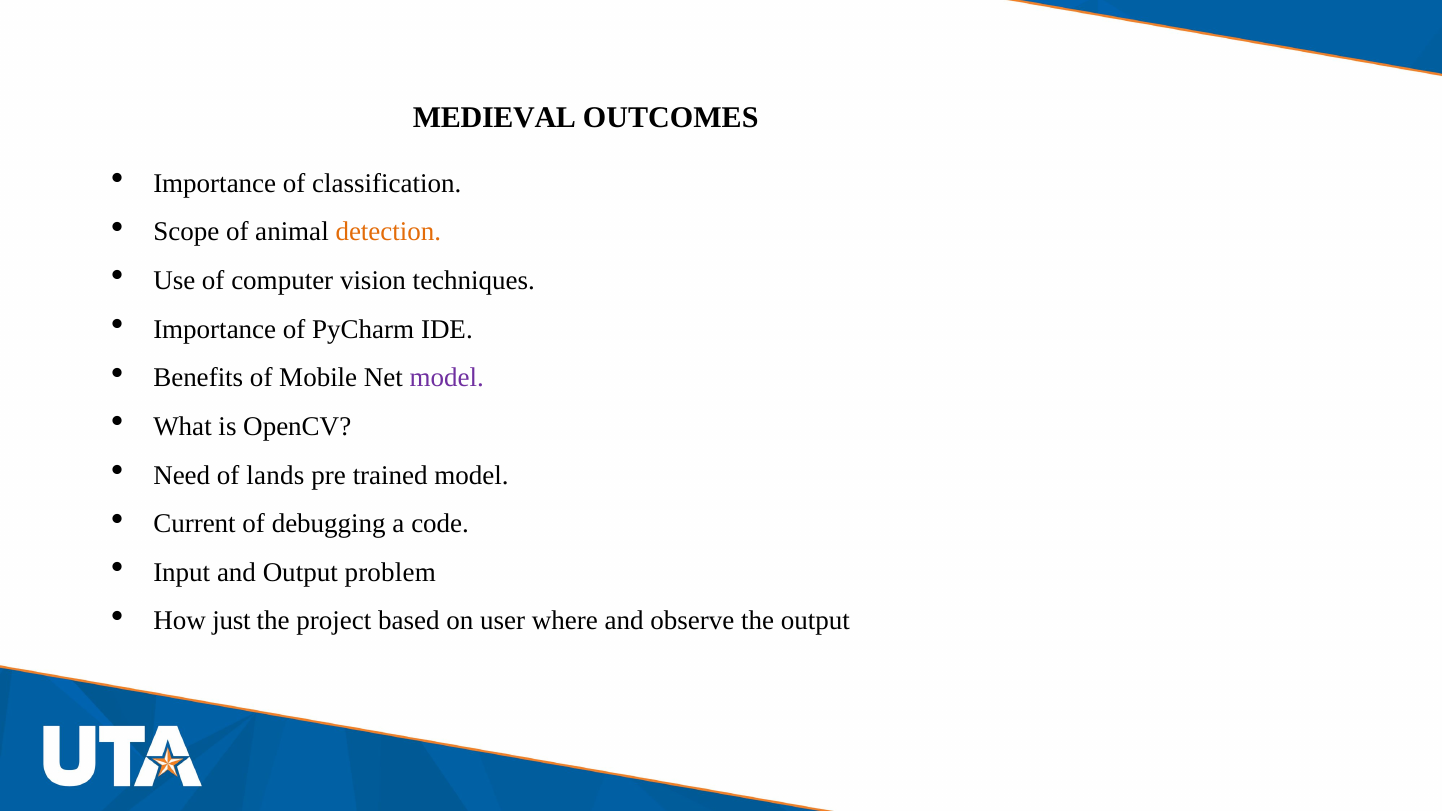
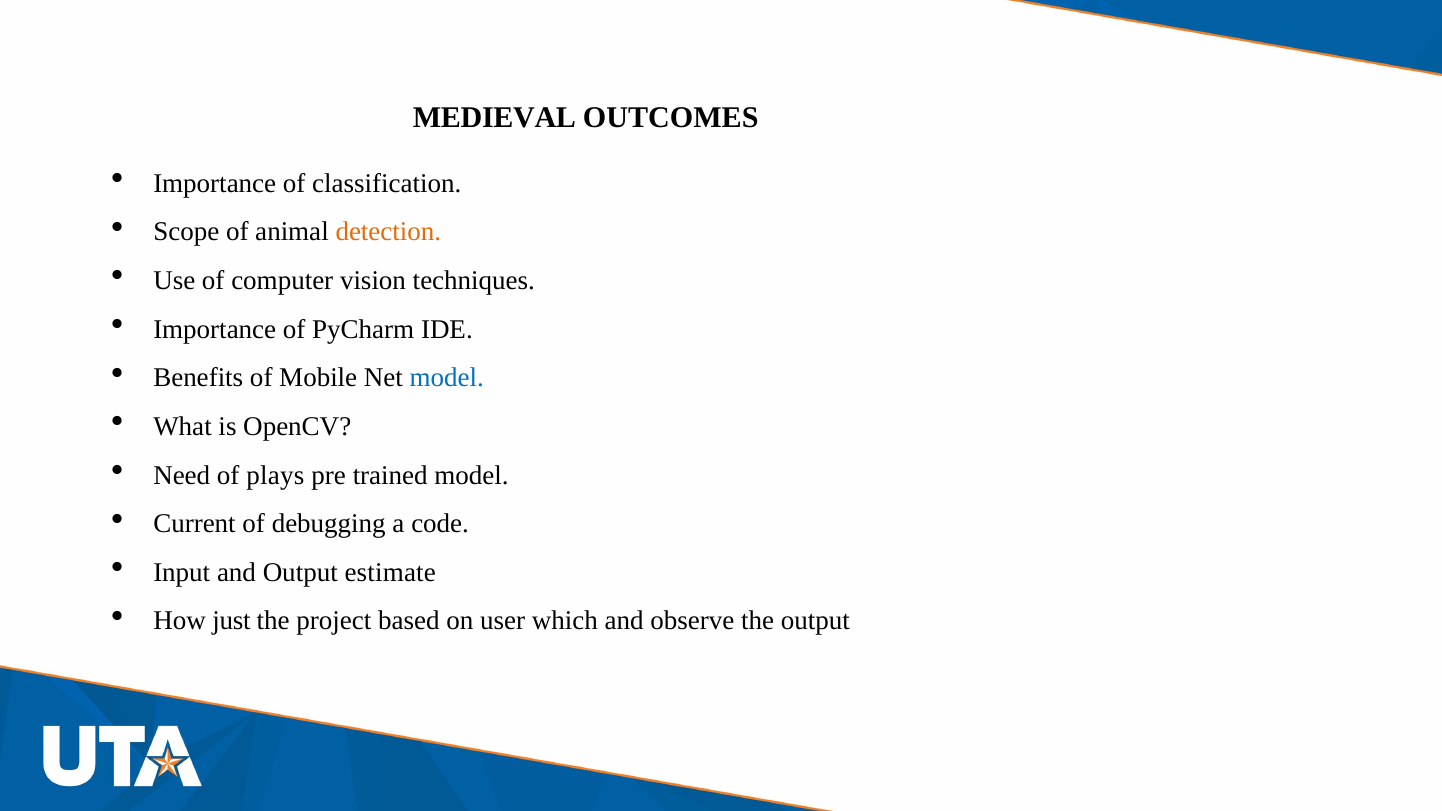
model at (447, 378) colour: purple -> blue
lands: lands -> plays
problem: problem -> estimate
where: where -> which
